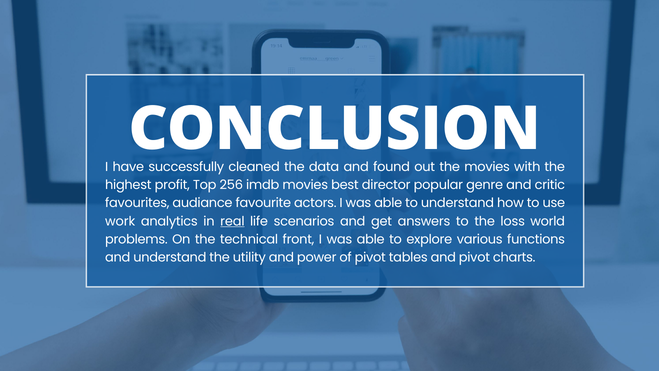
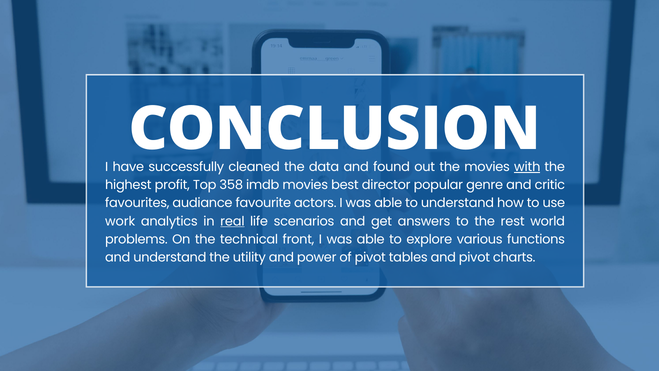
with underline: none -> present
256: 256 -> 358
loss: loss -> rest
